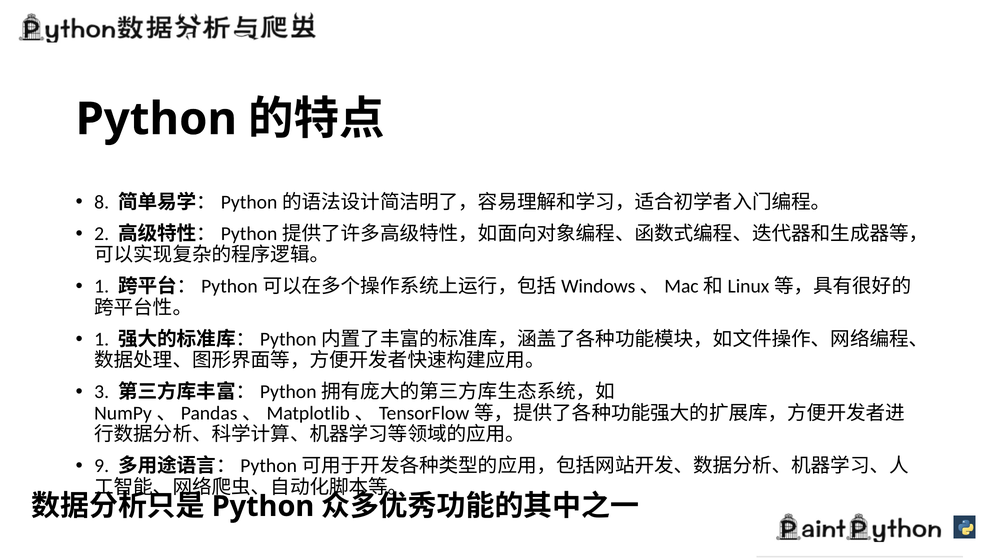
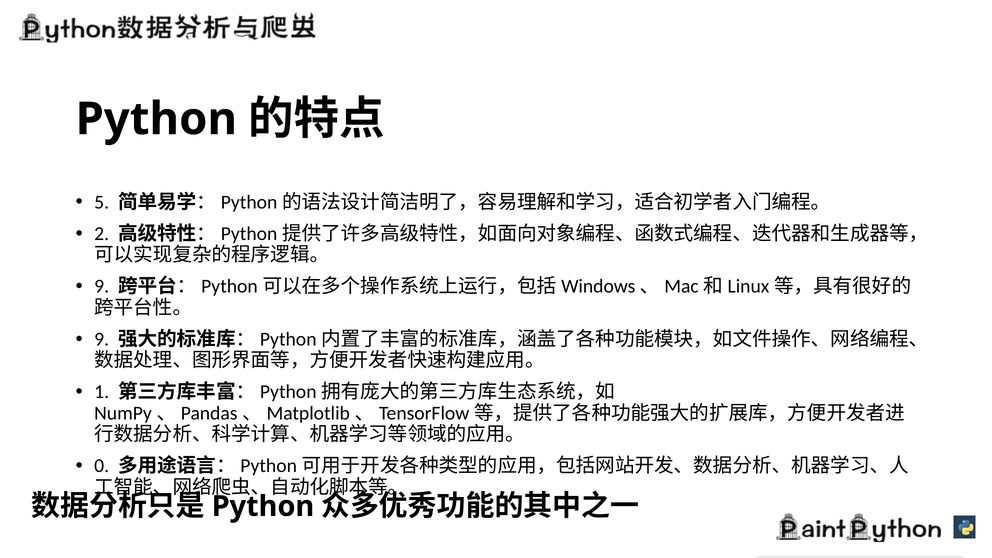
8: 8 -> 5
1 at (102, 286): 1 -> 9
1 at (102, 339): 1 -> 9
3: 3 -> 1
9: 9 -> 0
